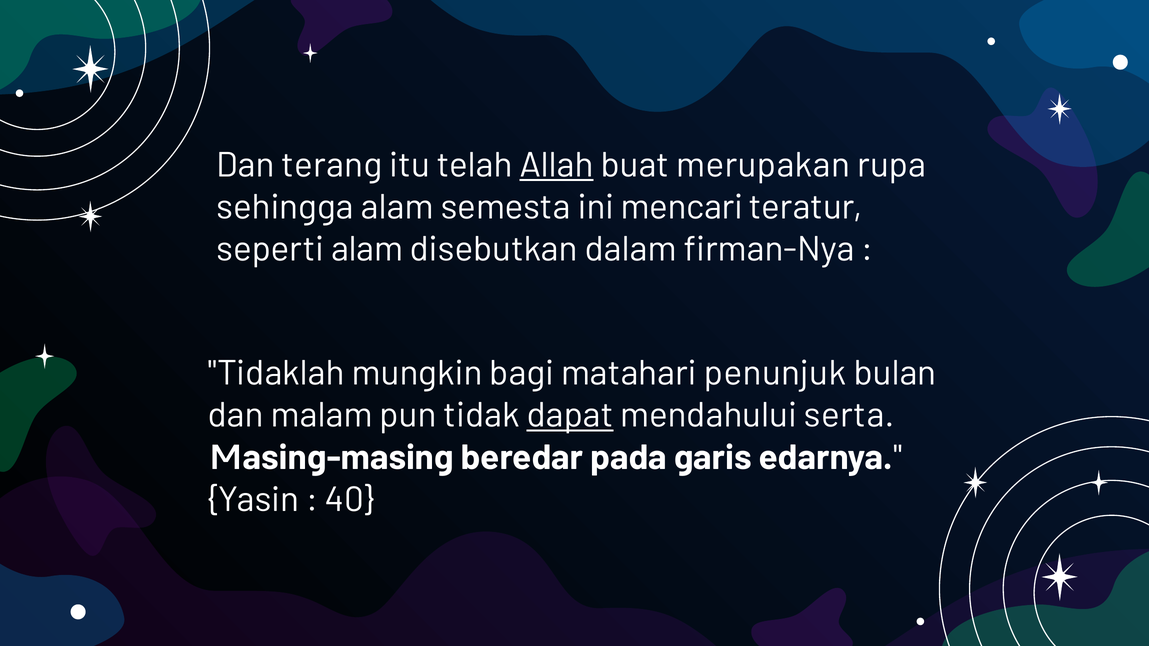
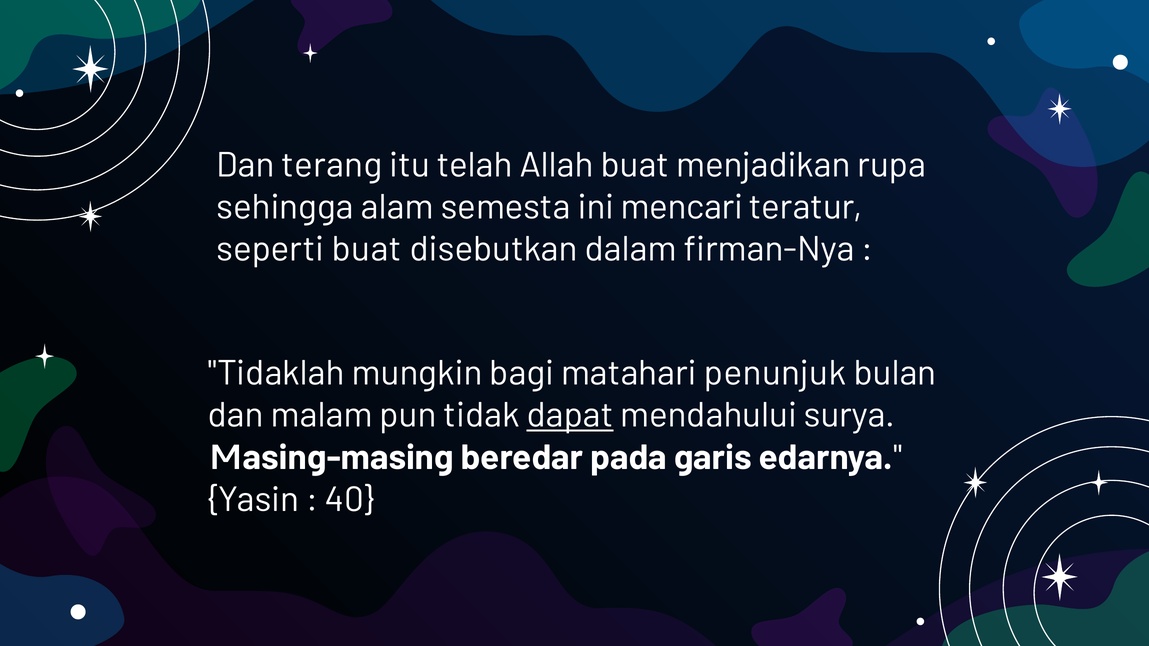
Allah underline: present -> none
merupakan: merupakan -> menjadikan
seperti alam: alam -> buat
serta: serta -> surya
